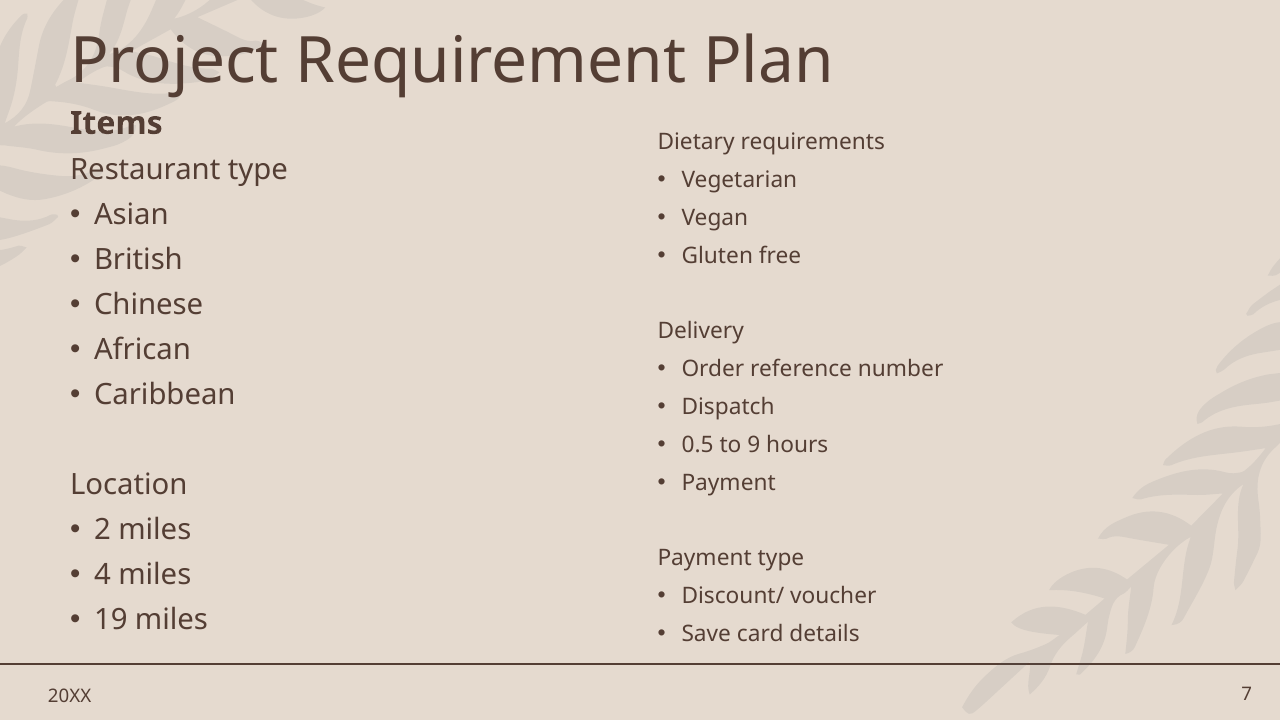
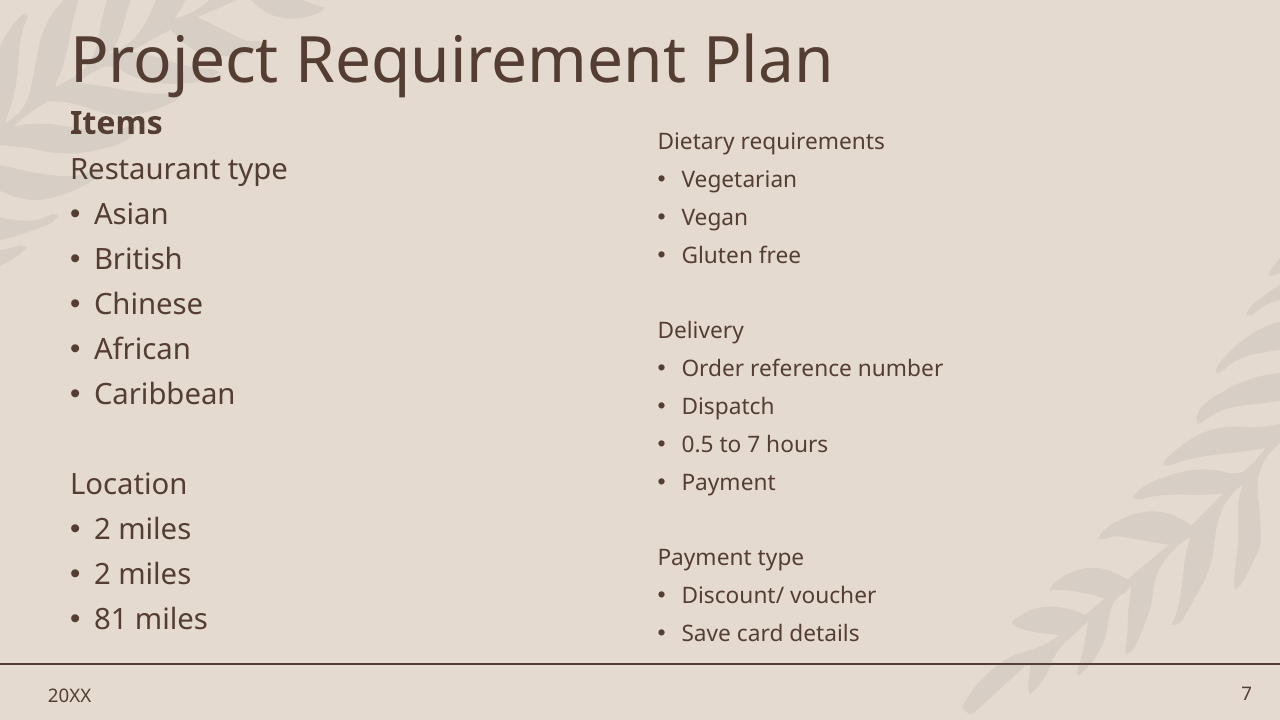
to 9: 9 -> 7
4 at (102, 575): 4 -> 2
19: 19 -> 81
